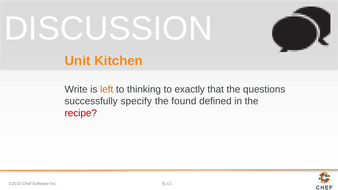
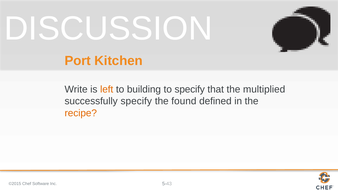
Unit: Unit -> Port
thinking: thinking -> building
to exactly: exactly -> specify
questions: questions -> multiplied
recipe colour: red -> orange
